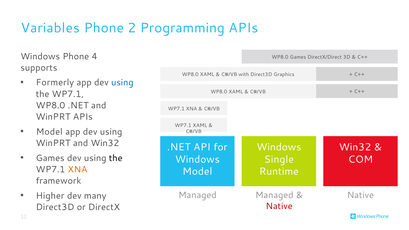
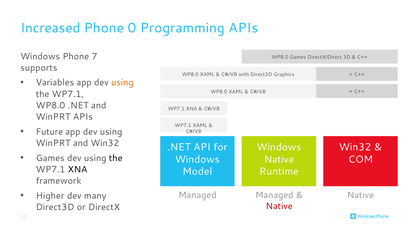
Variables: Variables -> Increased
2: 2 -> 0
4: 4 -> 7
Formerly: Formerly -> Variables
using at (122, 83) colour: blue -> orange
Model at (49, 132): Model -> Future
Single at (279, 159): Single -> Native
XNA at (77, 170) colour: orange -> black
